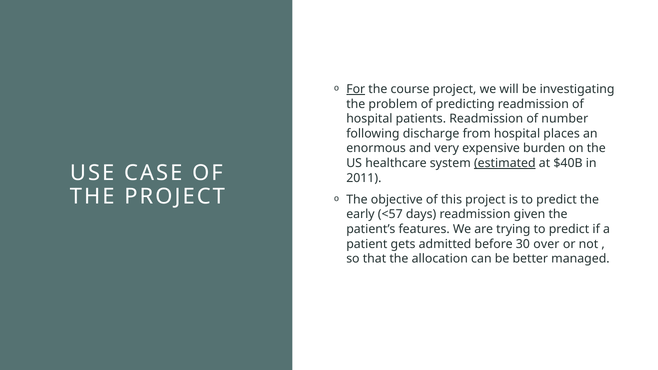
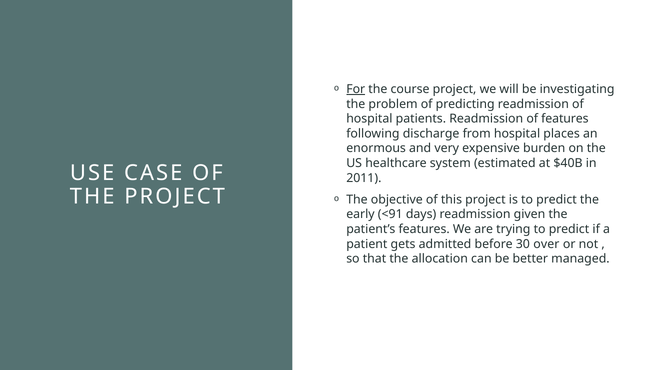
of number: number -> features
estimated underline: present -> none
<57: <57 -> <91
